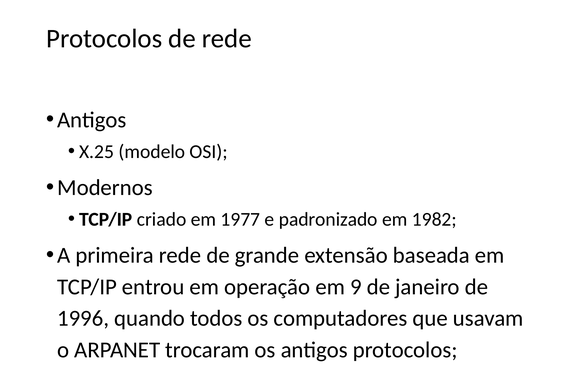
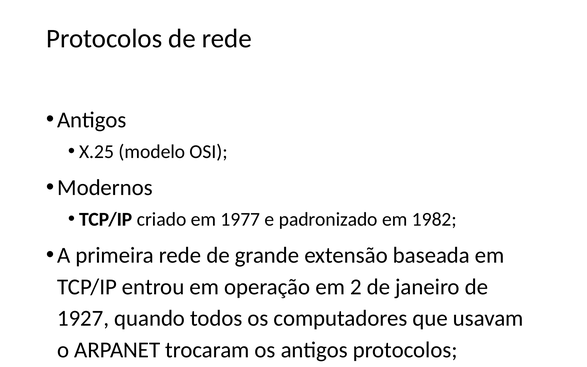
9: 9 -> 2
1996: 1996 -> 1927
